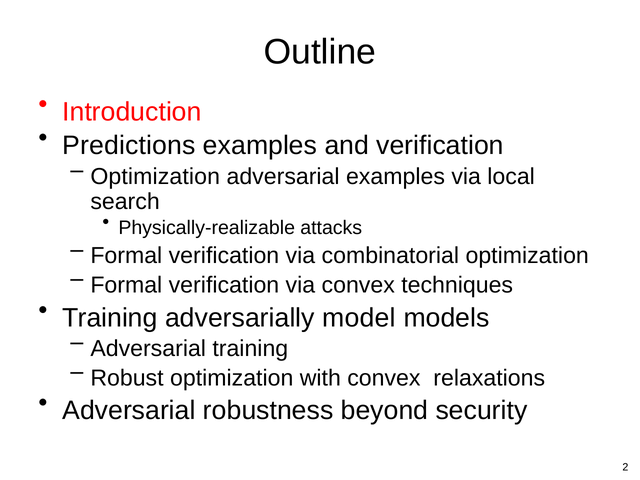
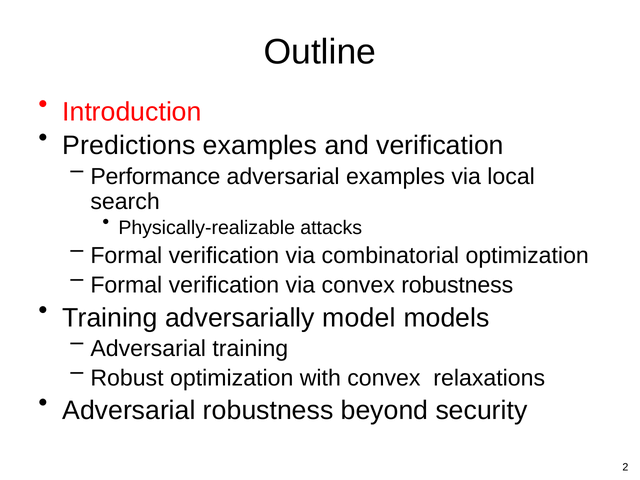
Optimization at (155, 177): Optimization -> Performance
convex techniques: techniques -> robustness
